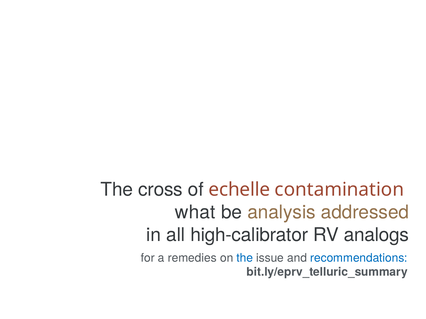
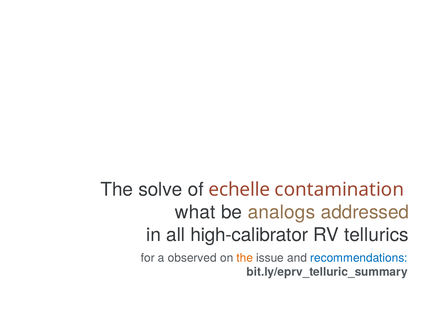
cross: cross -> solve
analysis: analysis -> analogs
analogs: analogs -> tellurics
remedies: remedies -> observed
the at (245, 258) colour: blue -> orange
